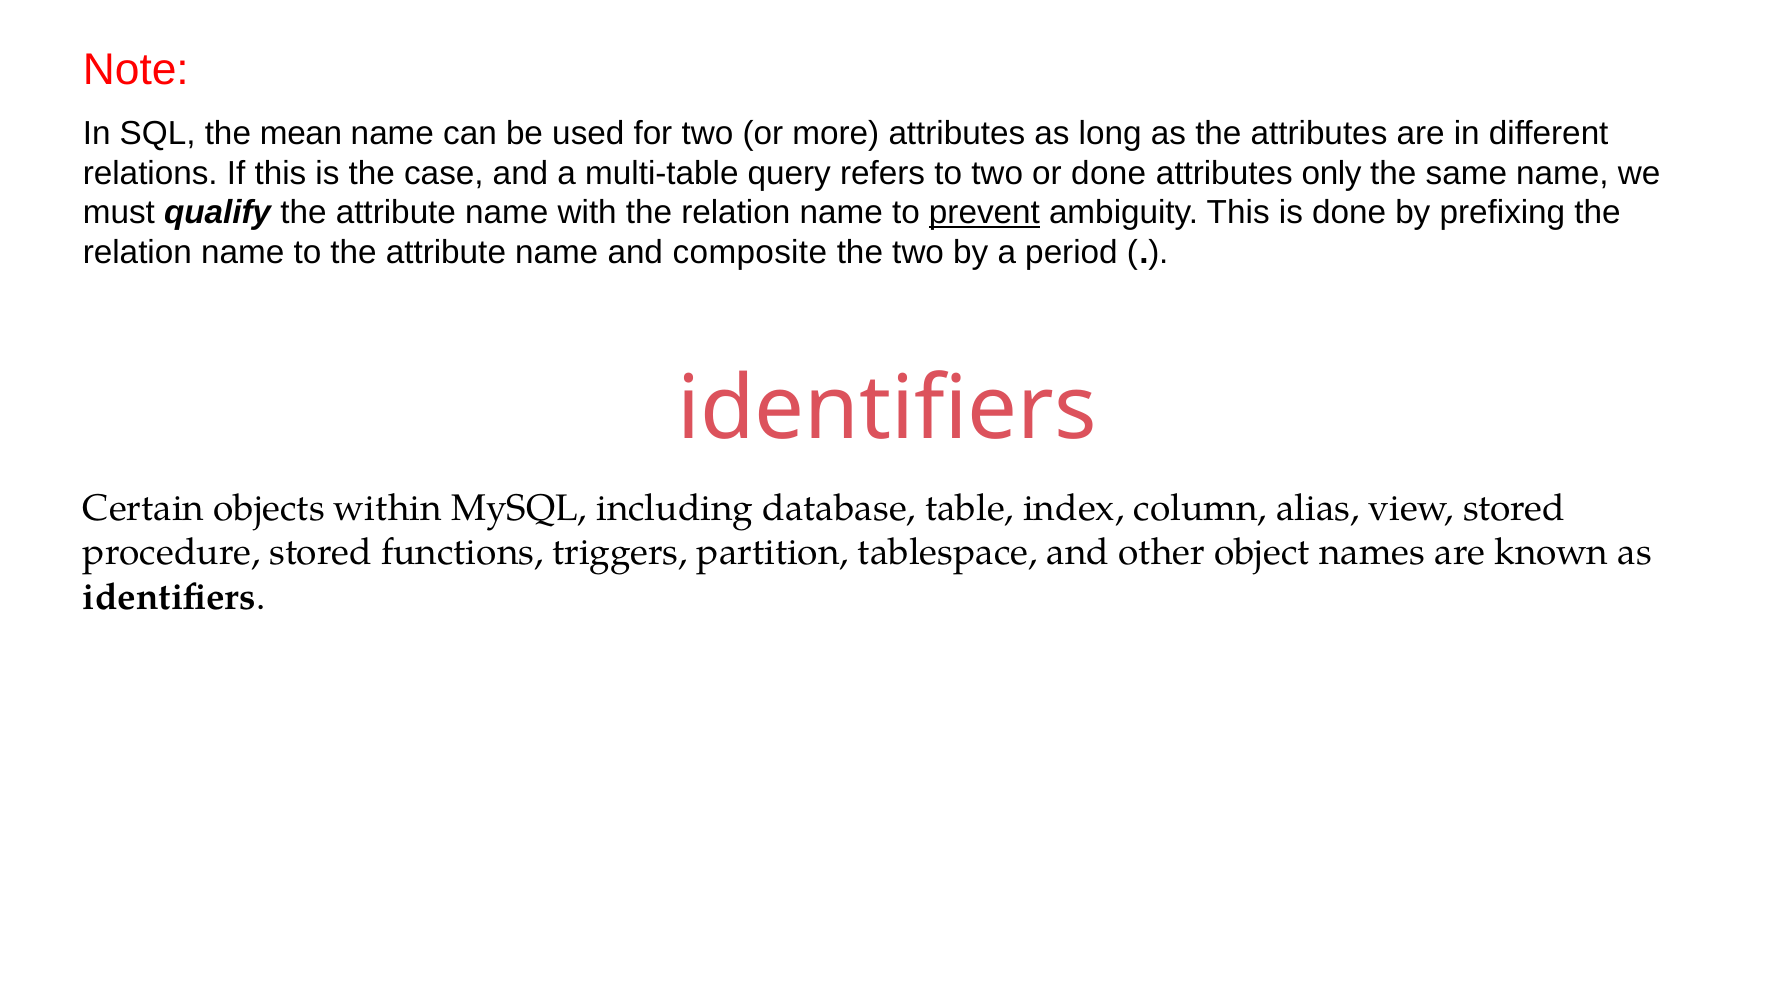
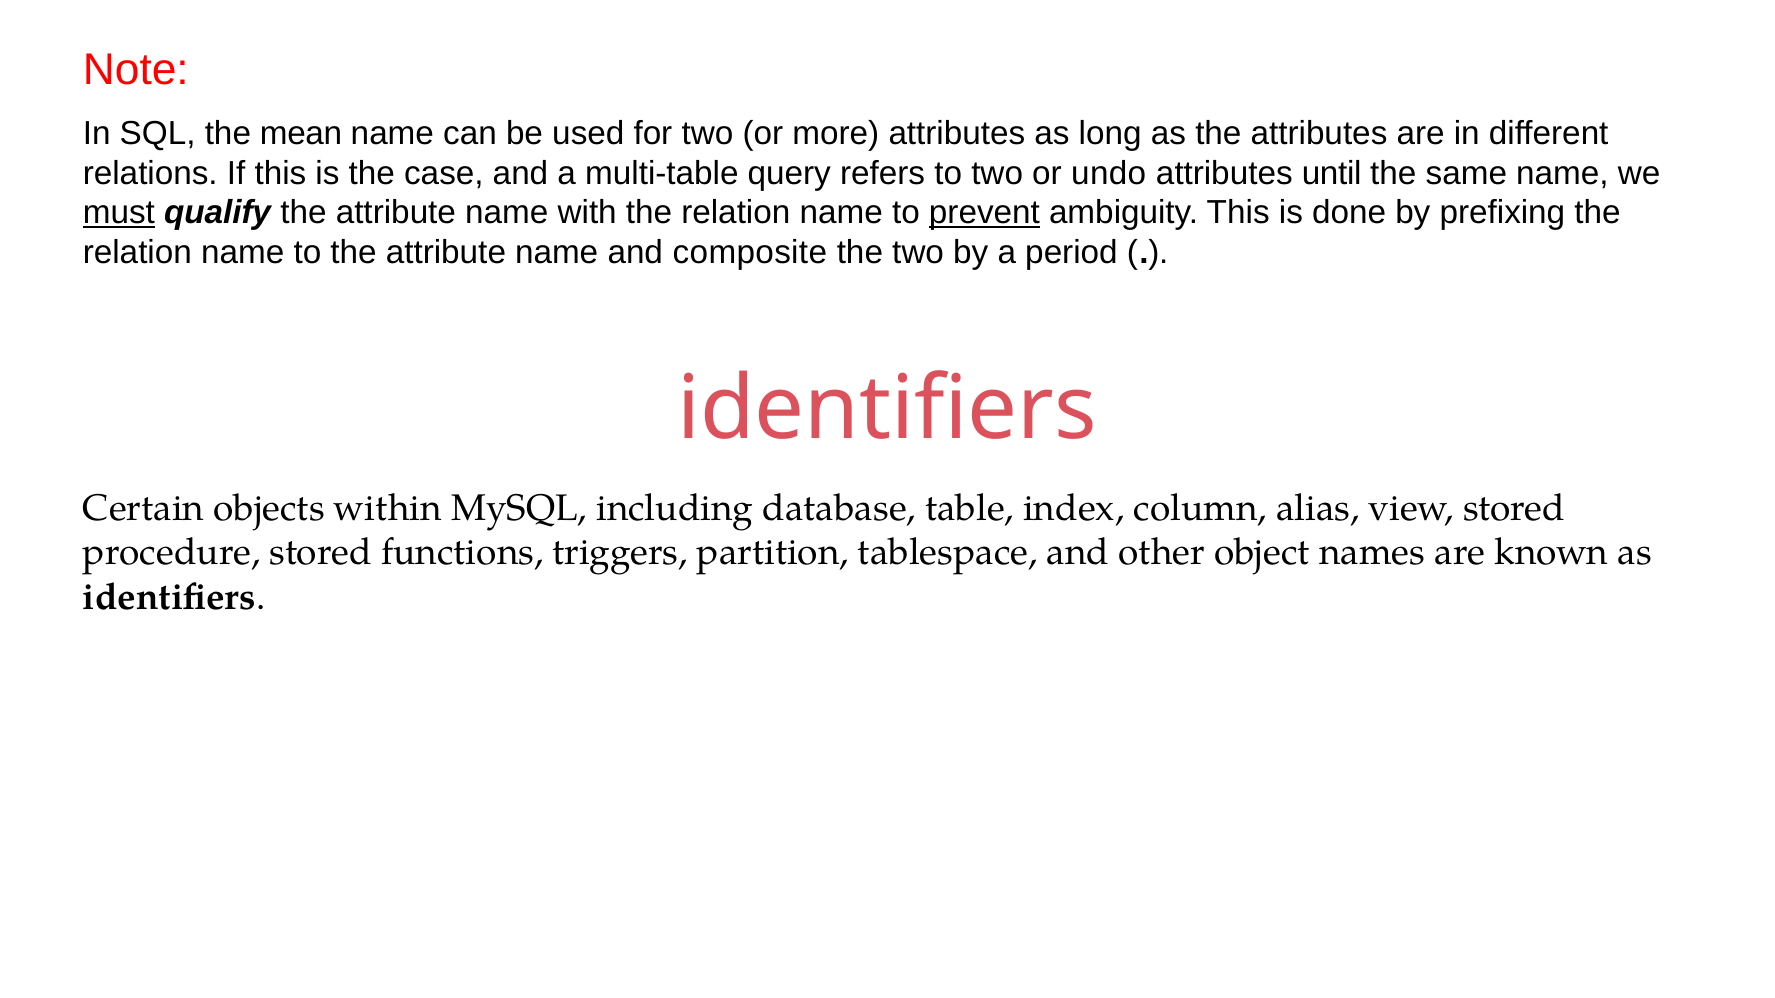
or done: done -> undo
only: only -> until
must underline: none -> present
